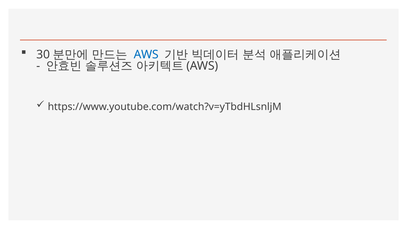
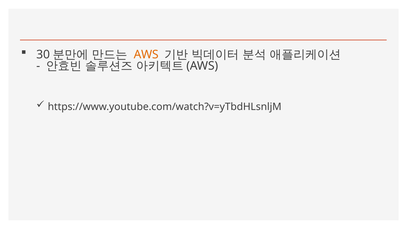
AWS at (146, 55) colour: blue -> orange
